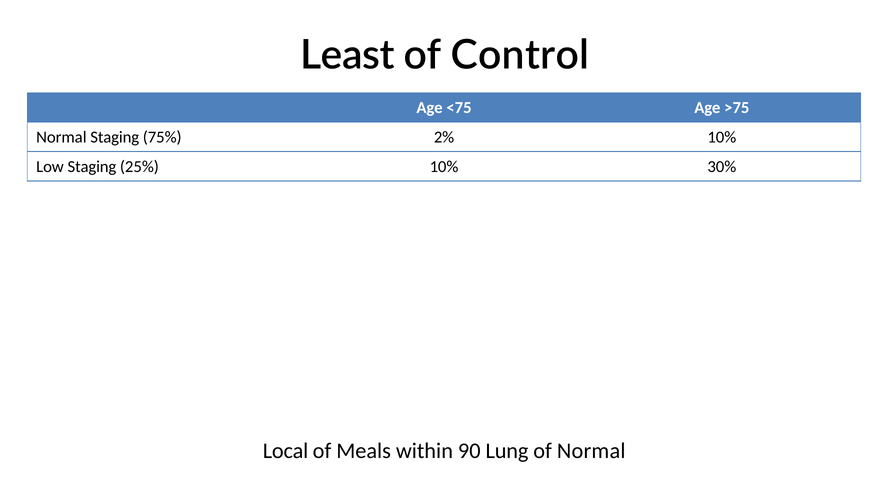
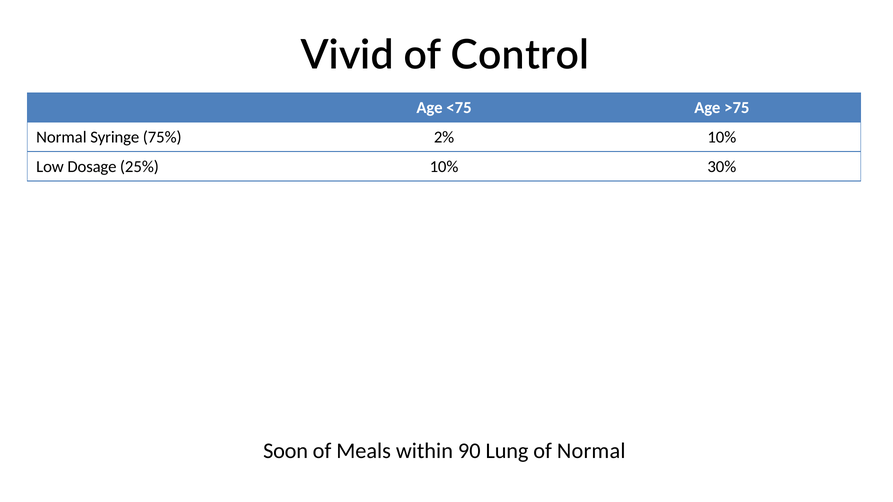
Least: Least -> Vivid
Normal Staging: Staging -> Syringe
Low Staging: Staging -> Dosage
Local: Local -> Soon
